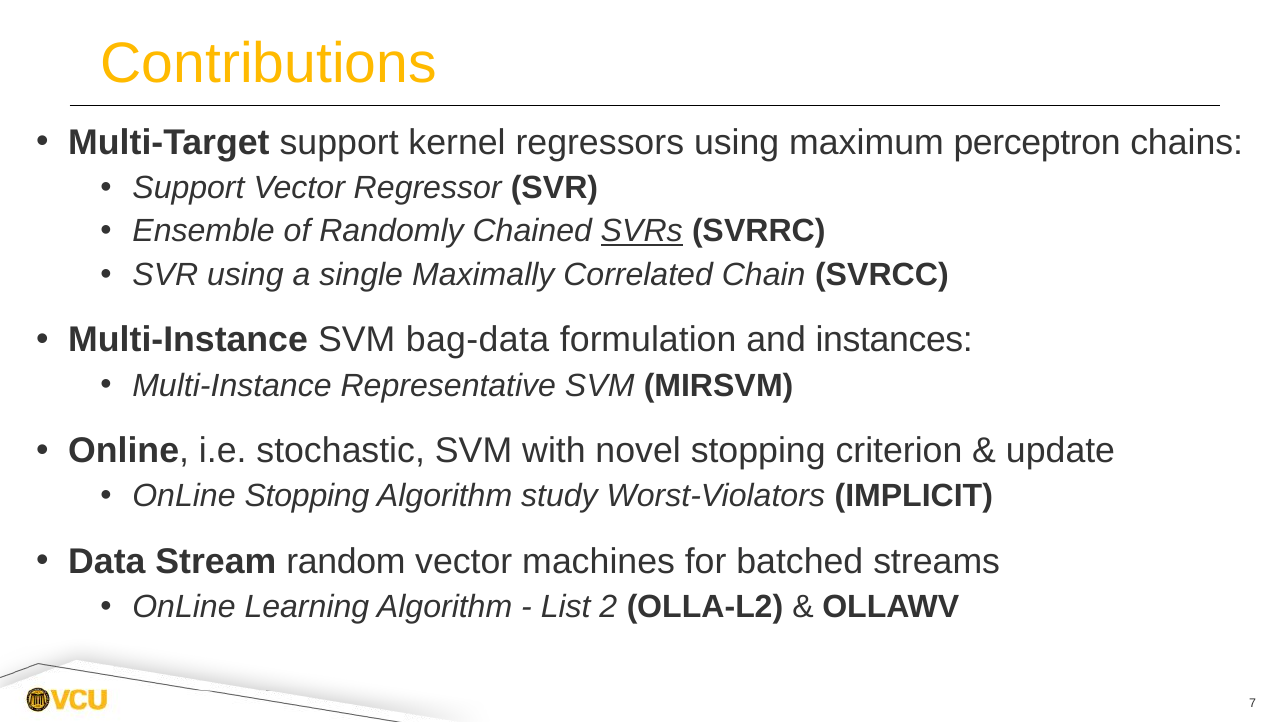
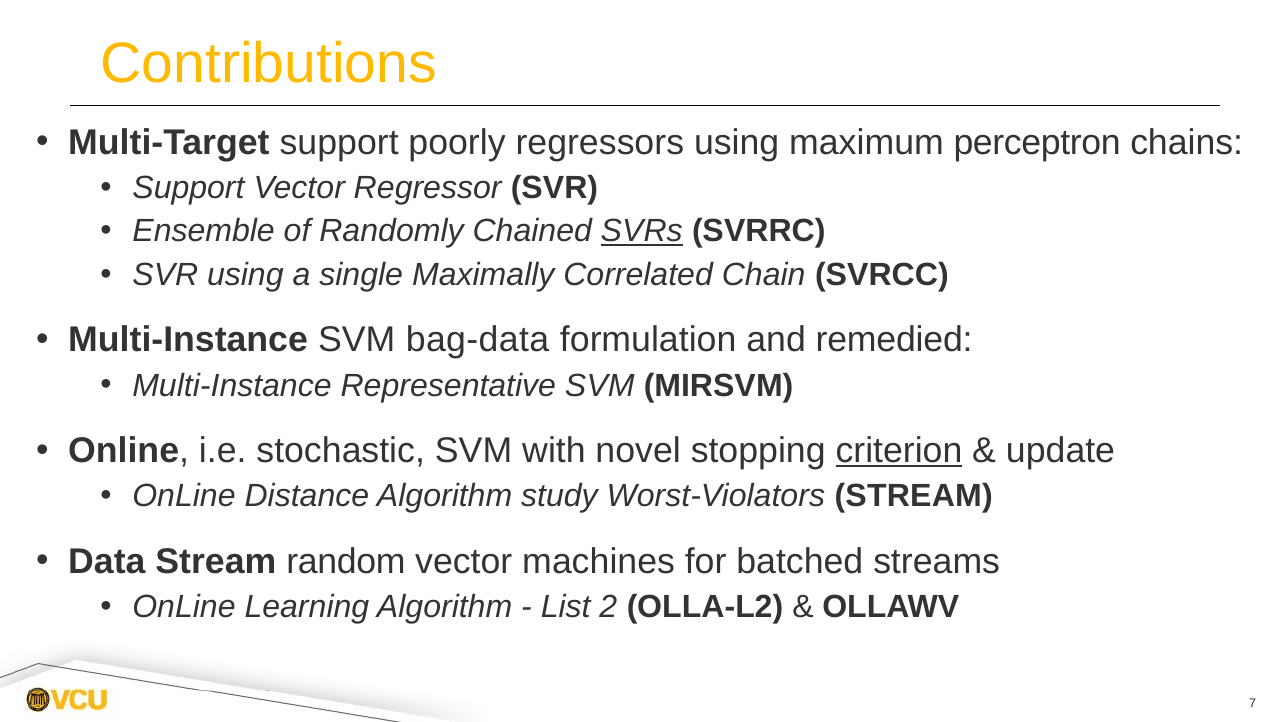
kernel: kernel -> poorly
instances: instances -> remedied
criterion underline: none -> present
OnLine Stopping: Stopping -> Distance
Worst-Violators IMPLICIT: IMPLICIT -> STREAM
